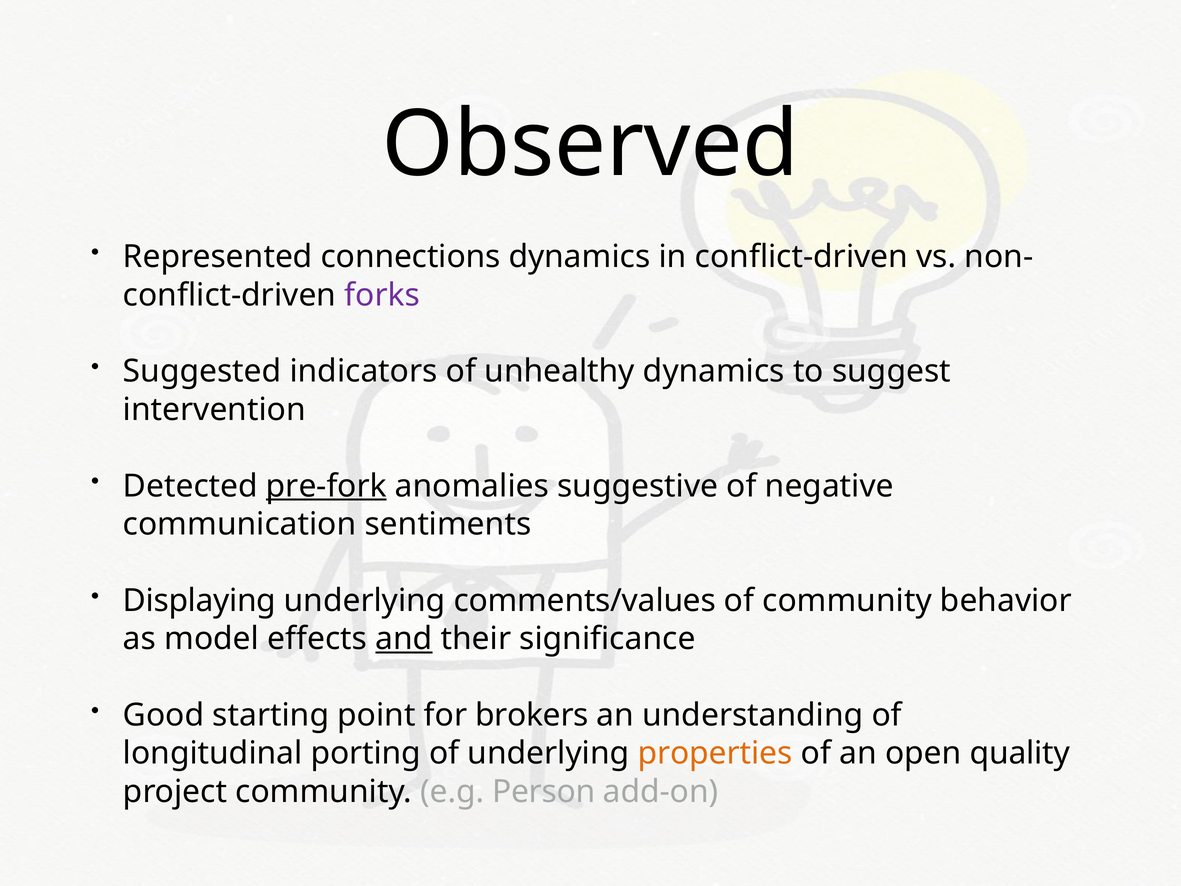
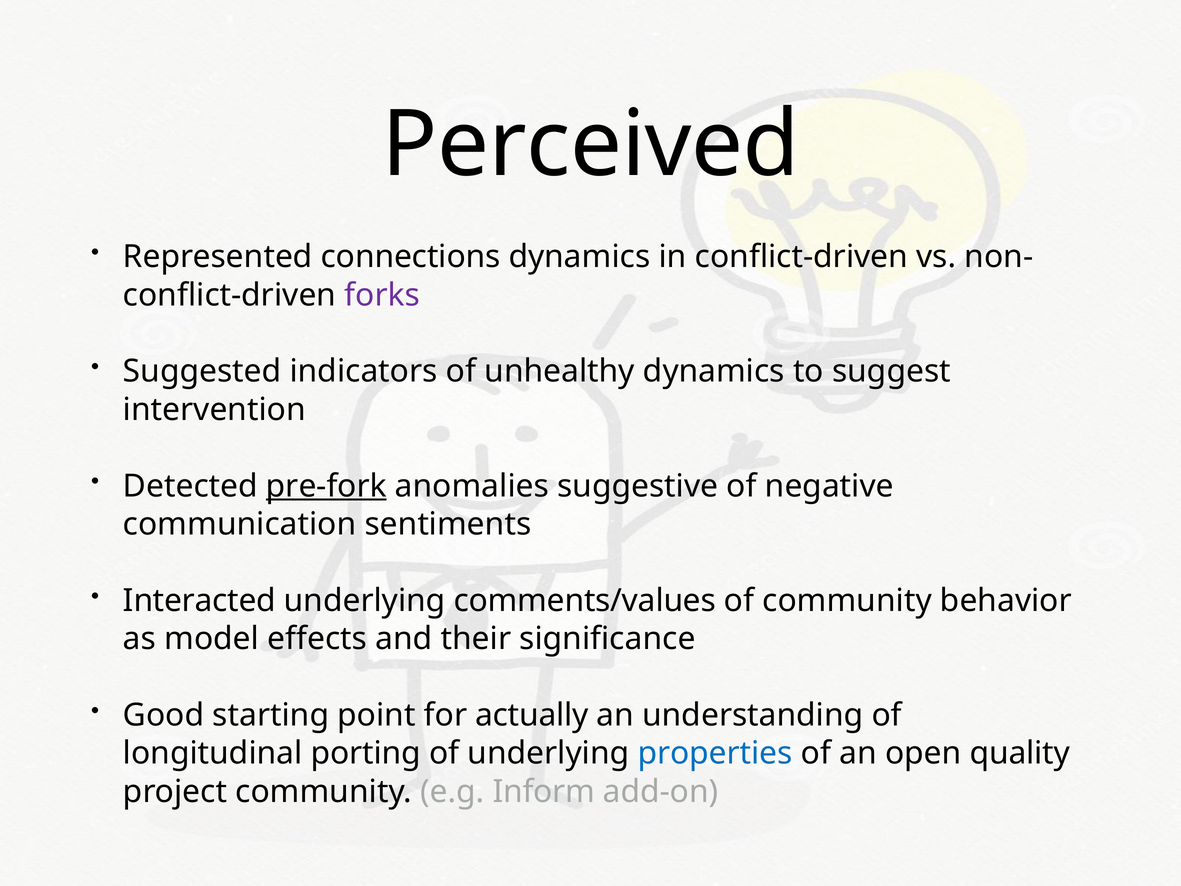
Observed: Observed -> Perceived
Displaying: Displaying -> Interacted
and underline: present -> none
brokers: brokers -> actually
properties colour: orange -> blue
Person: Person -> Inform
